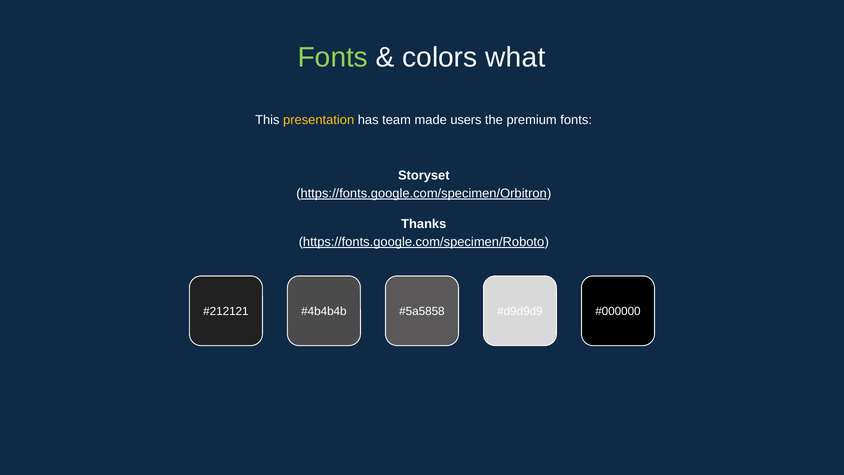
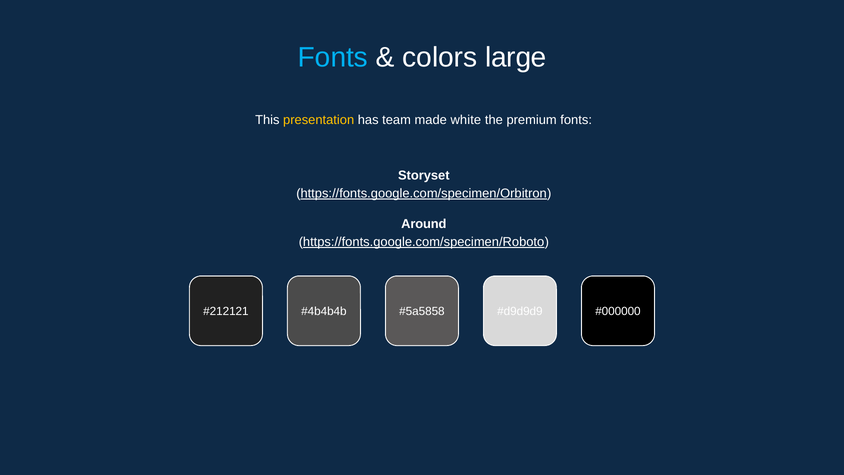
Fonts at (333, 57) colour: light green -> light blue
what: what -> large
users: users -> white
Thanks: Thanks -> Around
